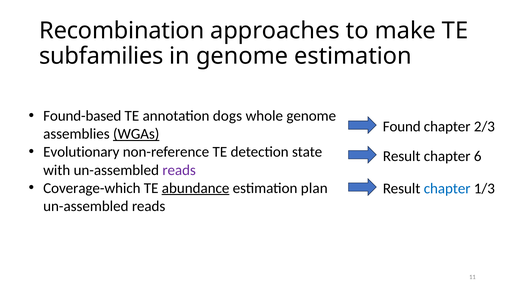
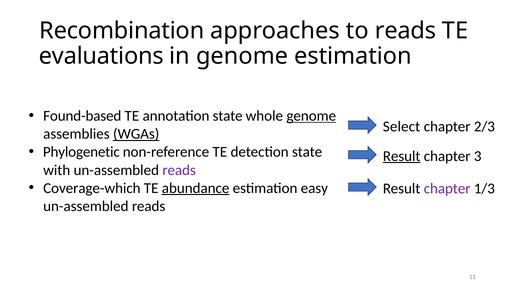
to make: make -> reads
subfamilies: subfamilies -> evaluations
annotation dogs: dogs -> state
genome at (311, 116) underline: none -> present
Found: Found -> Select
Evolutionary: Evolutionary -> Phylogenetic
Result at (402, 156) underline: none -> present
6: 6 -> 3
plan: plan -> easy
chapter at (447, 188) colour: blue -> purple
